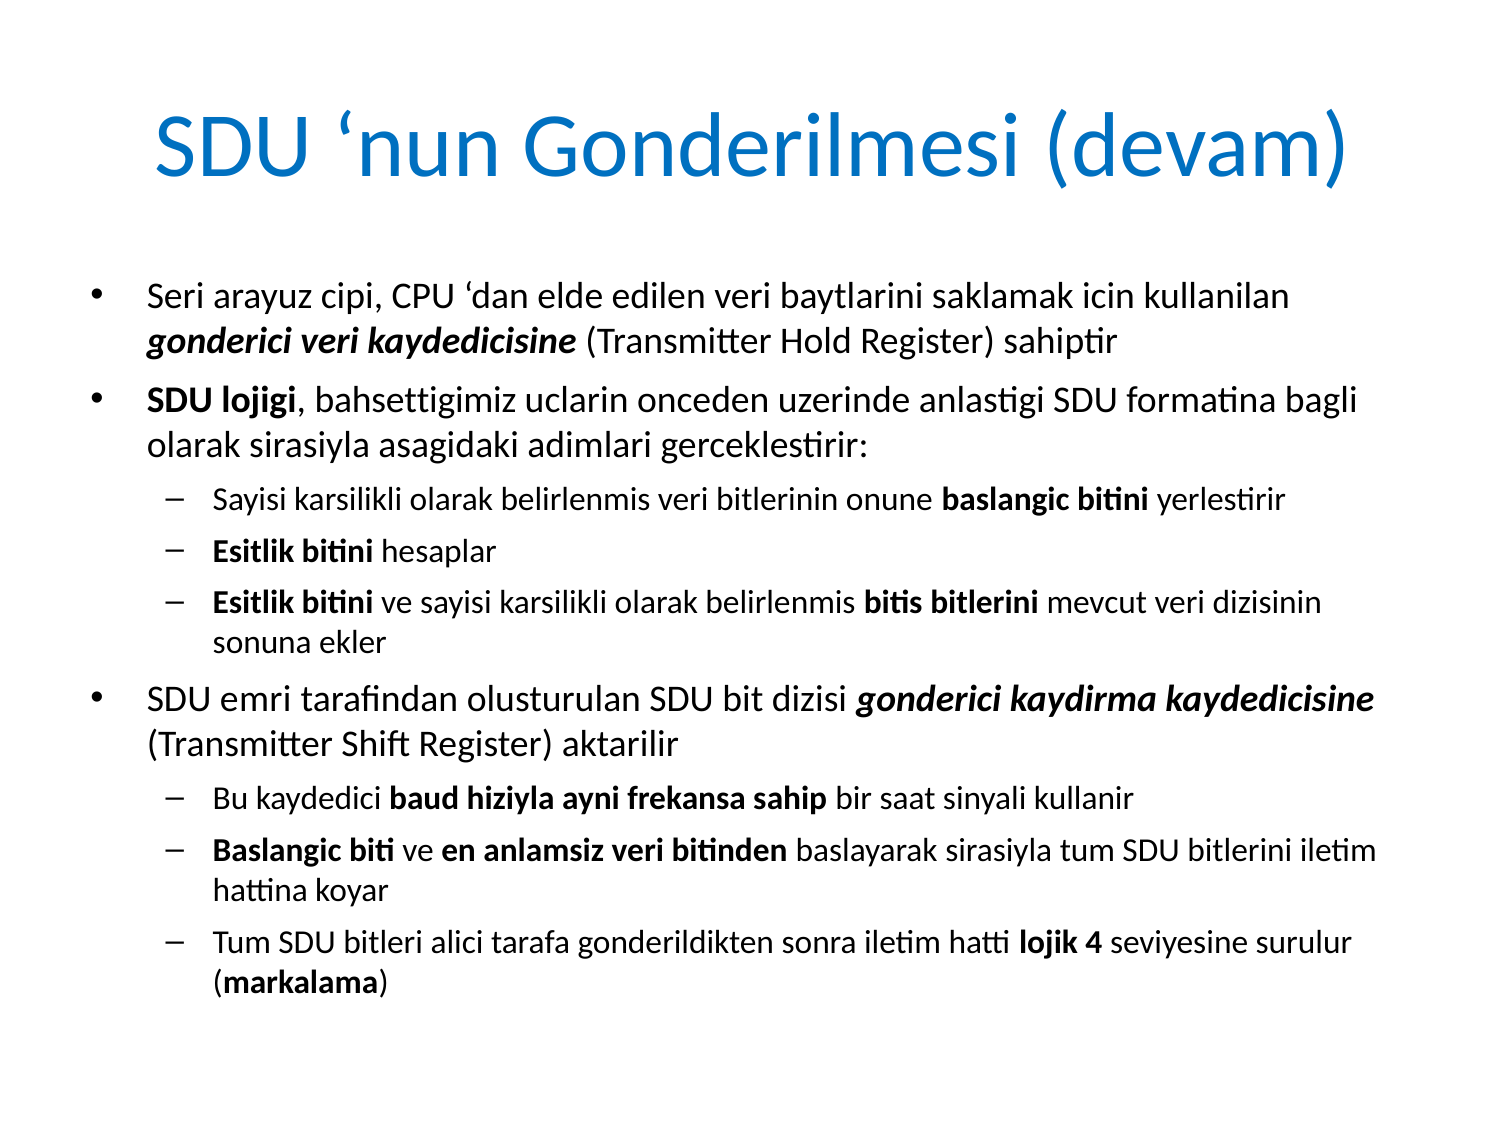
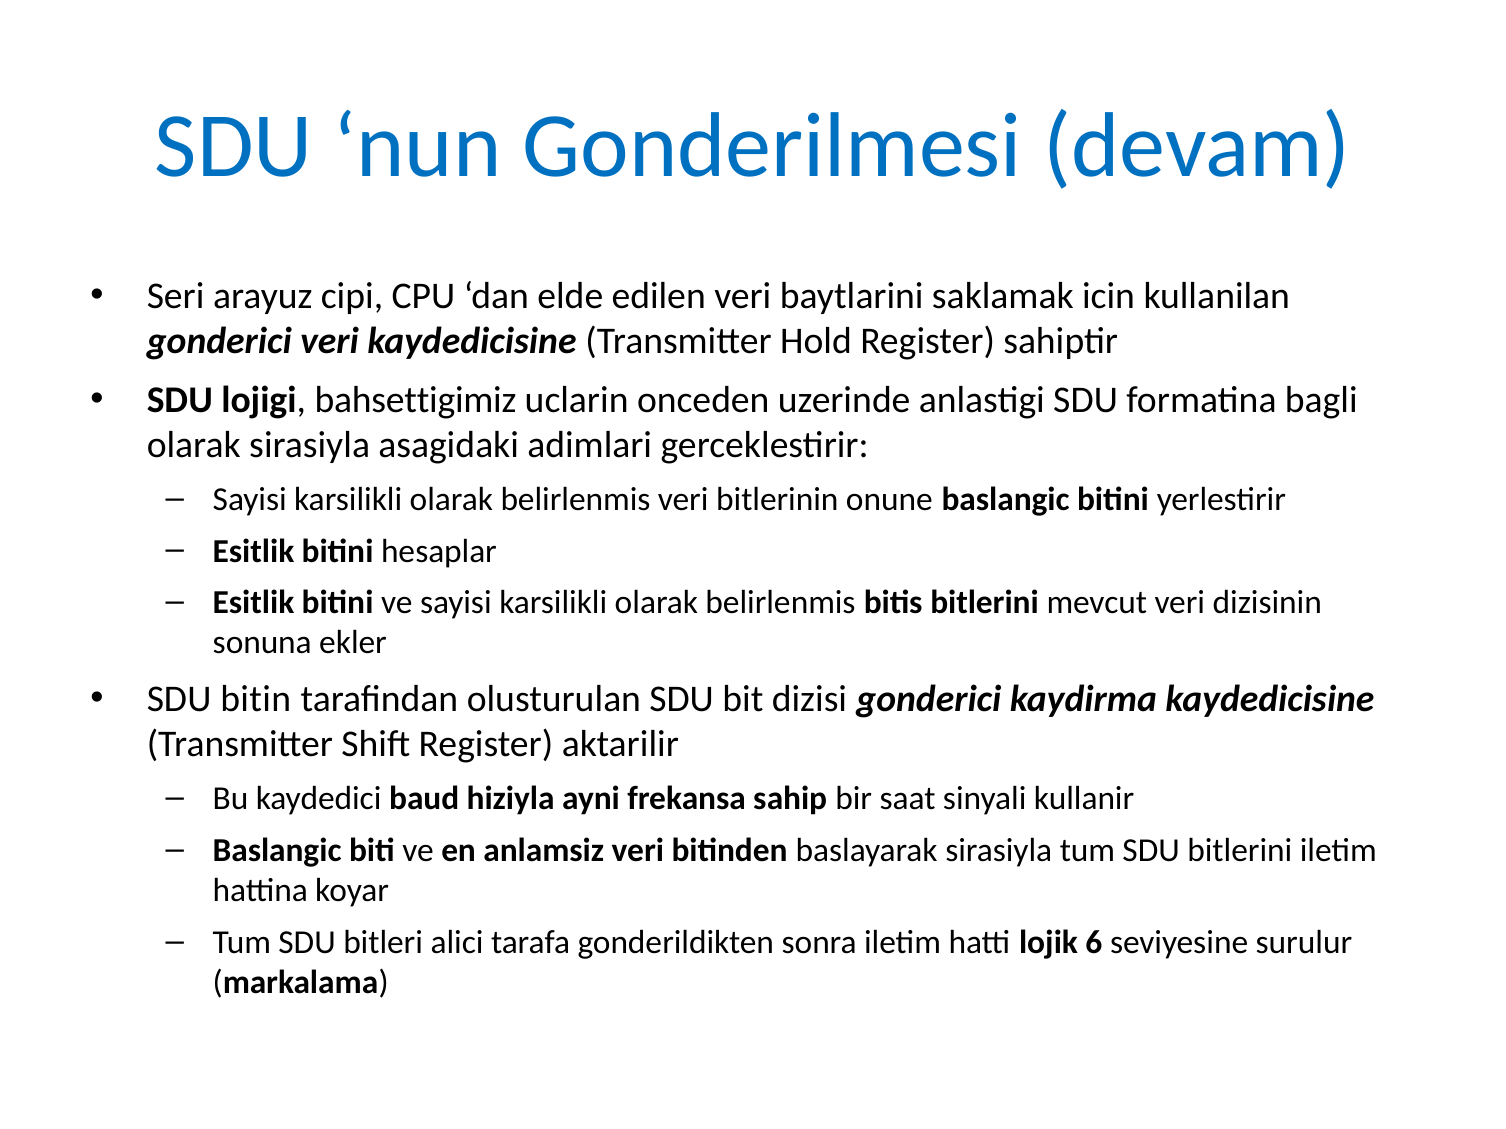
emri: emri -> bitin
4: 4 -> 6
